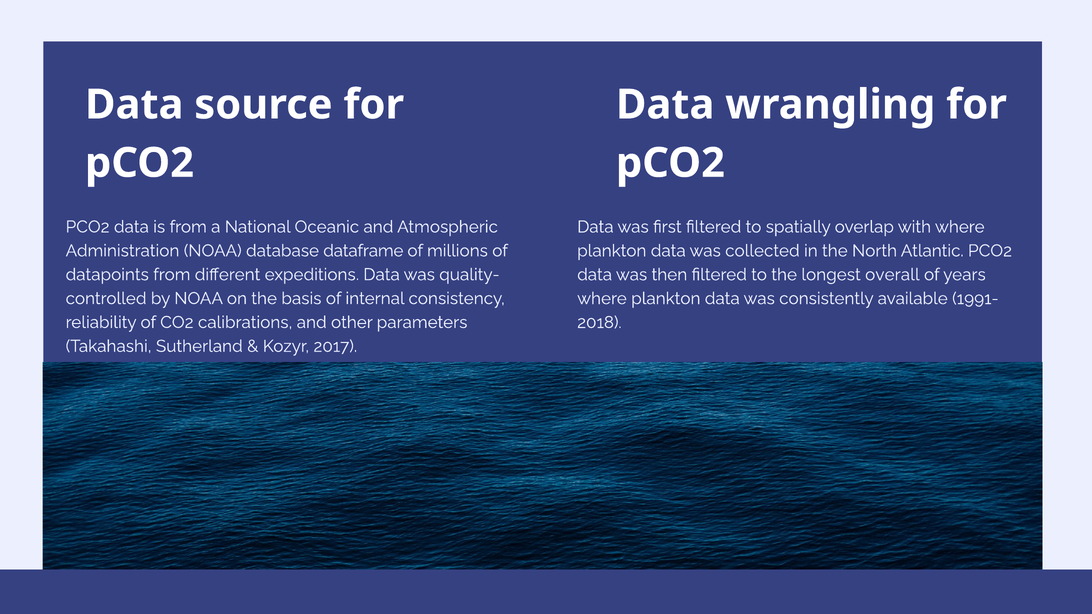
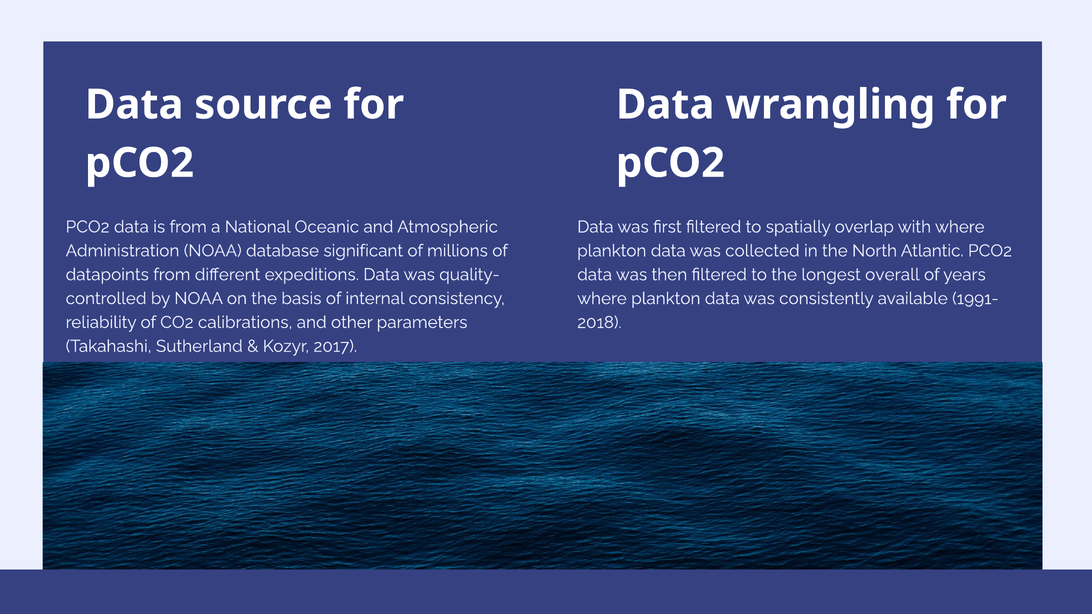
dataframe: dataframe -> significant
